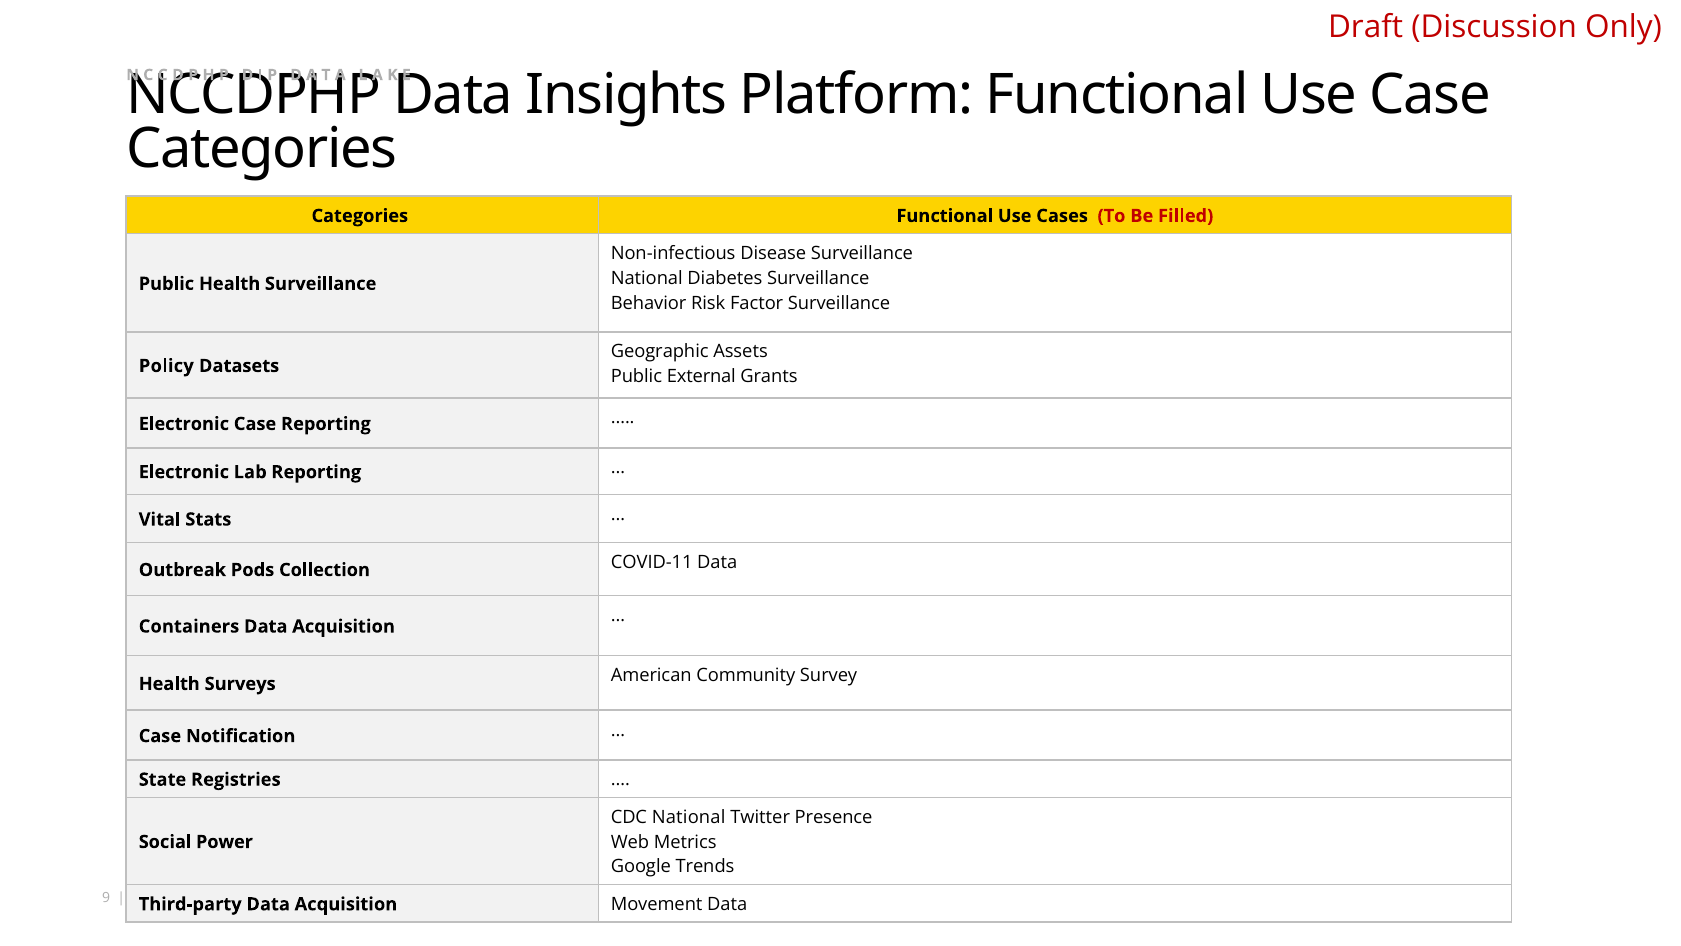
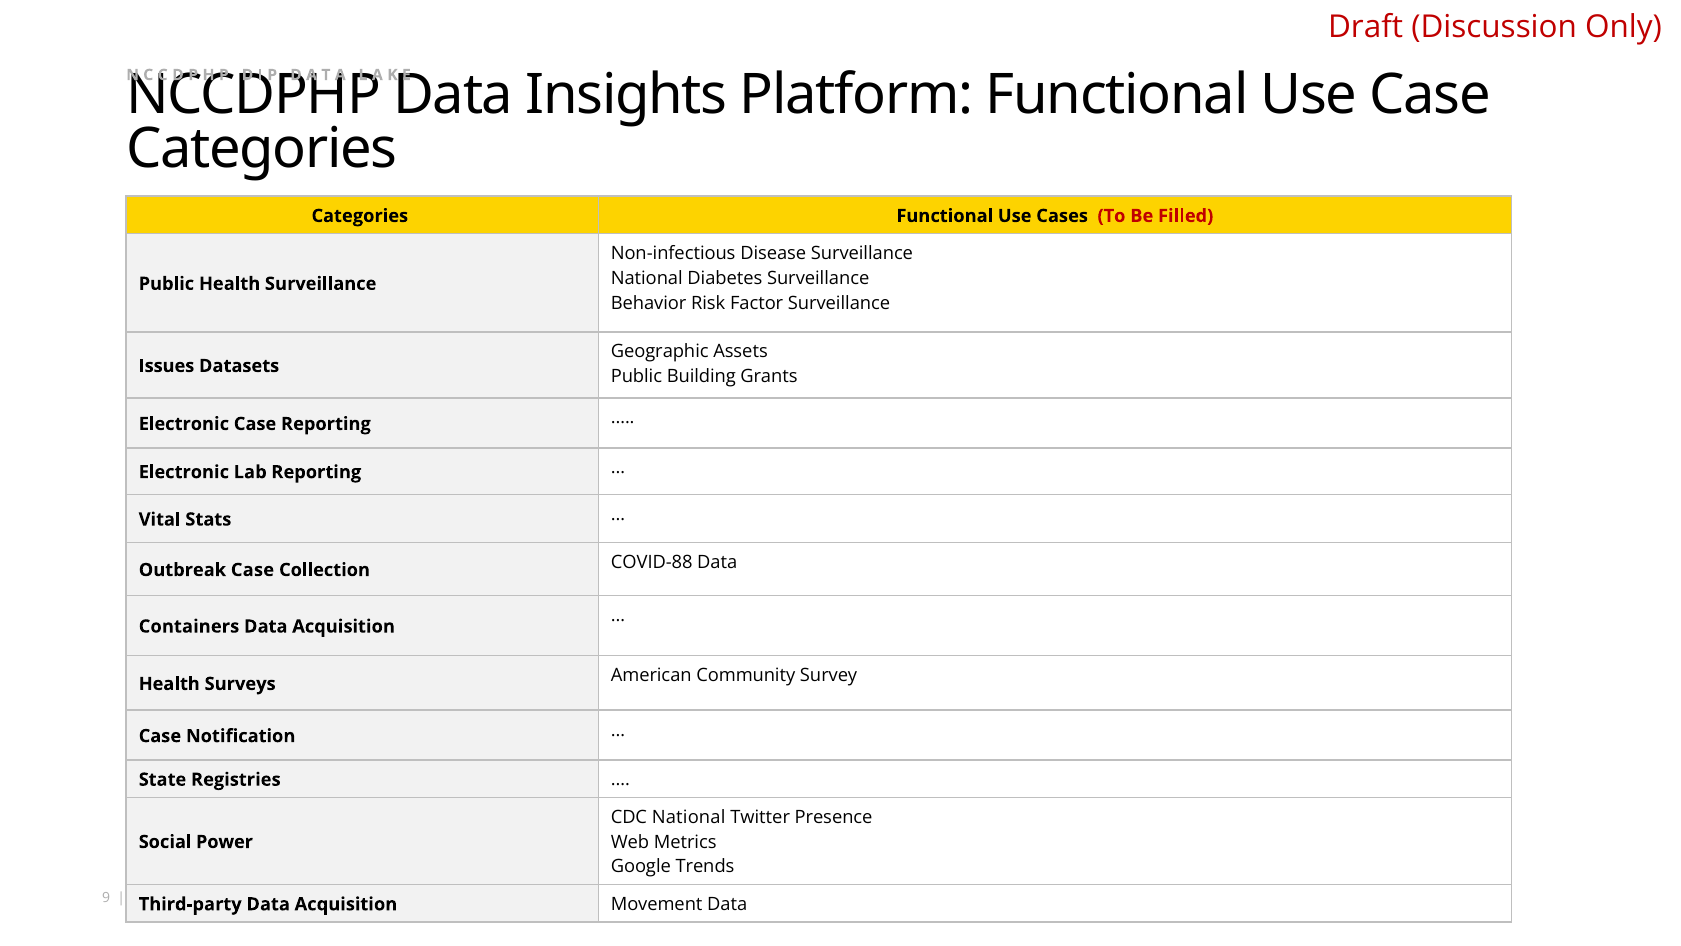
Policy: Policy -> Issues
External: External -> Building
Outbreak Pods: Pods -> Case
COVID-11: COVID-11 -> COVID-88
